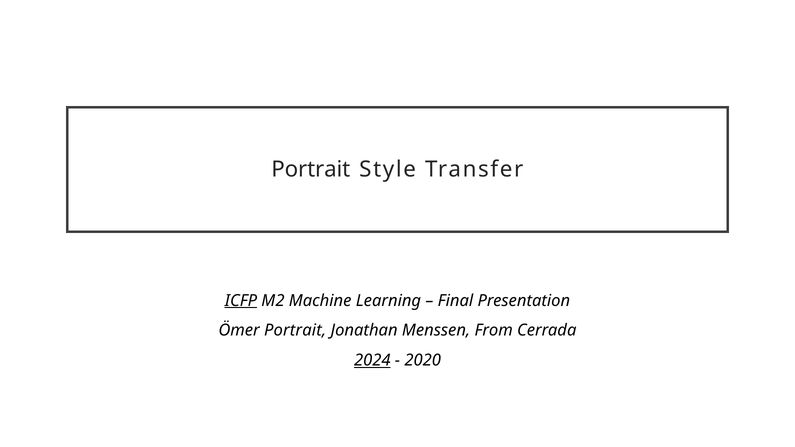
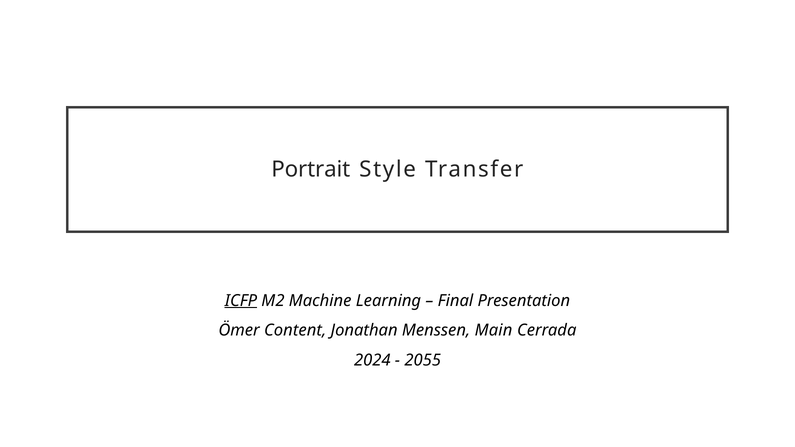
Ömer Portrait: Portrait -> Content
From: From -> Main
2024 underline: present -> none
2020: 2020 -> 2055
